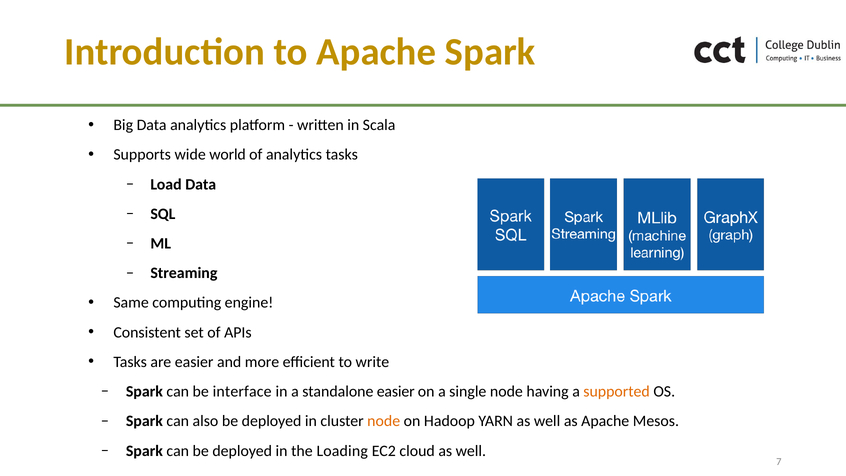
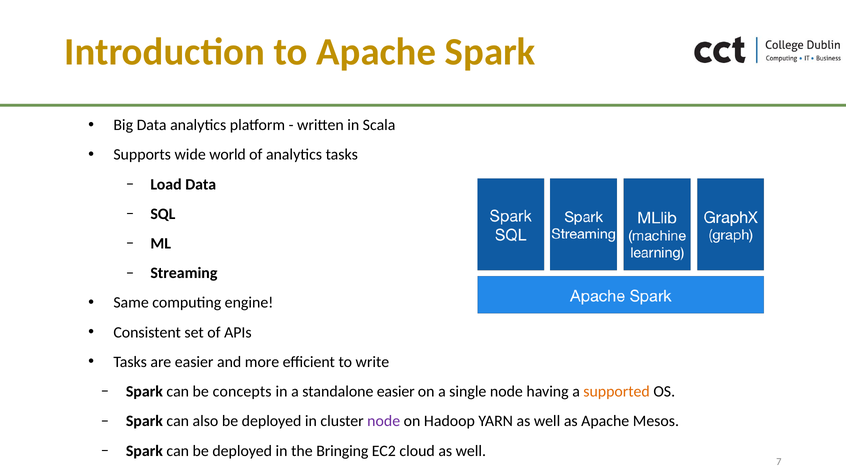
interface: interface -> concepts
node at (384, 421) colour: orange -> purple
Loading: Loading -> Bringing
